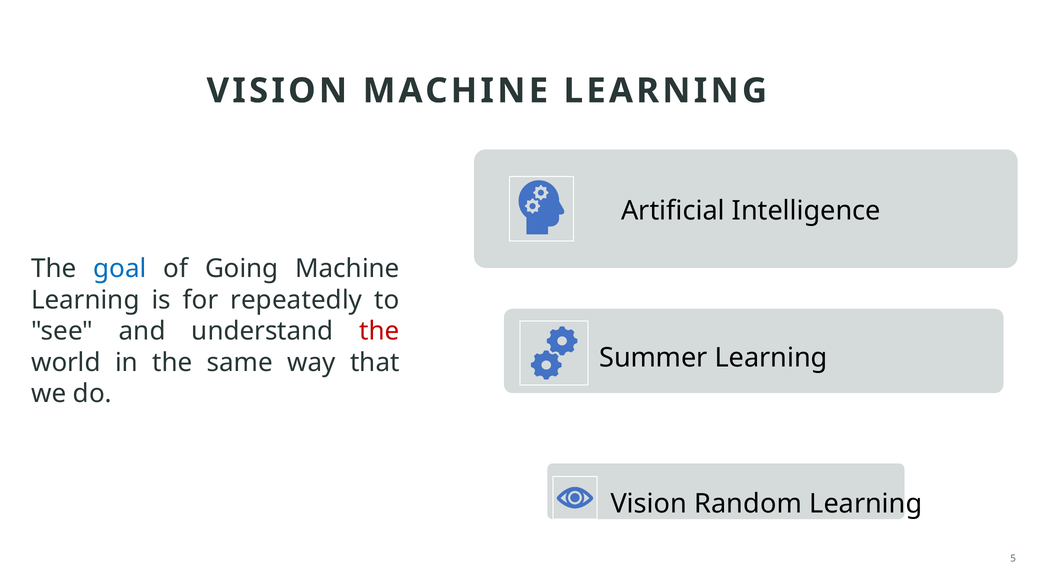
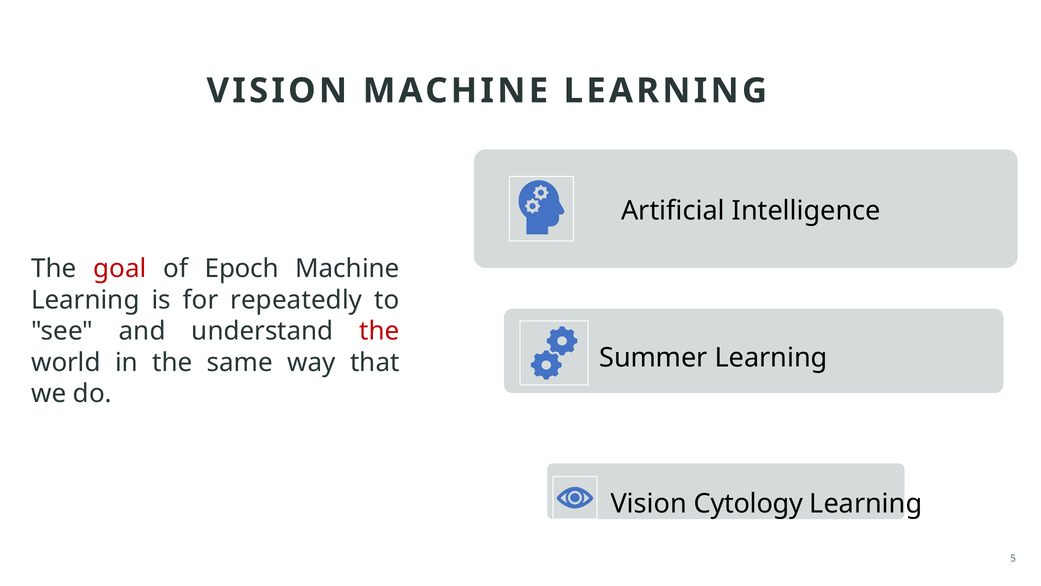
goal colour: blue -> red
Going: Going -> Epoch
Random: Random -> Cytology
